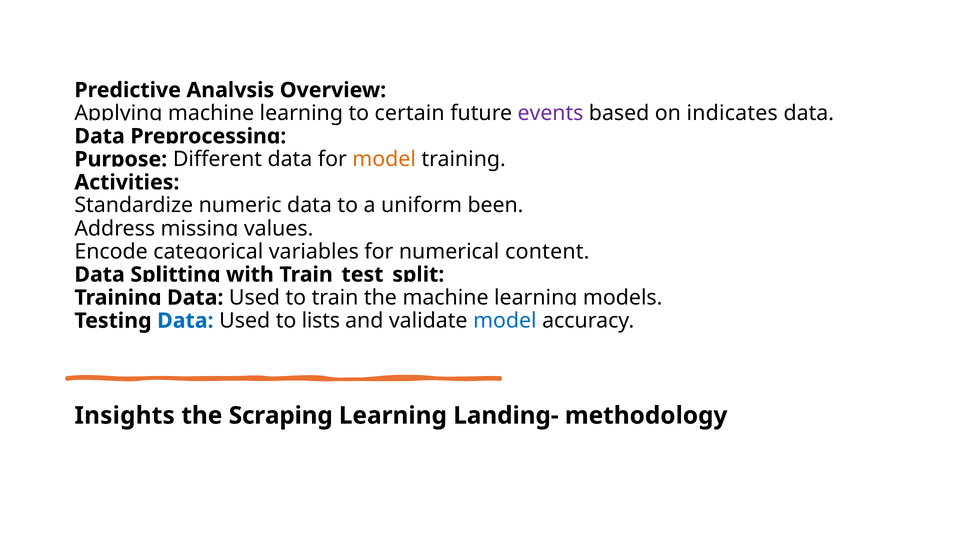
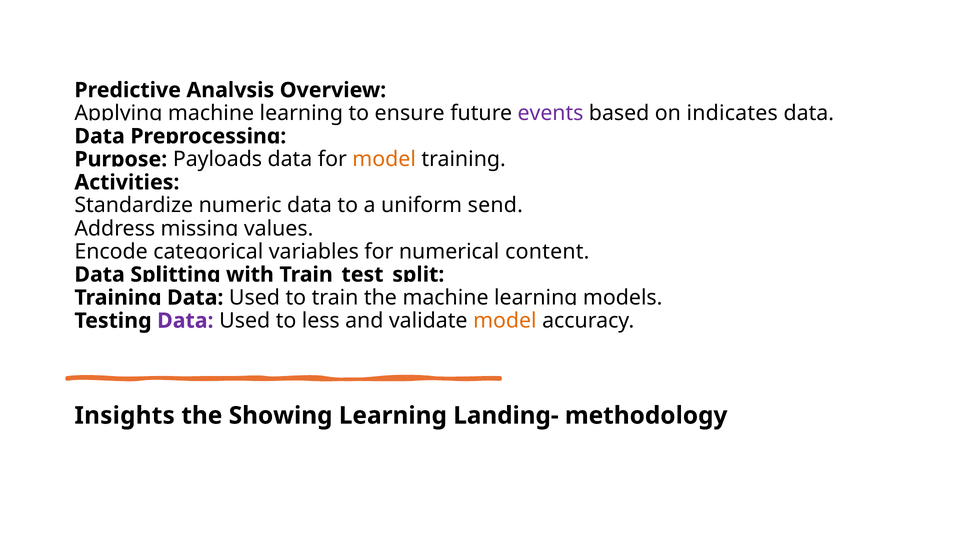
certain: certain -> ensure
Different: Different -> Payloads
been: been -> send
Data at (185, 321) colour: blue -> purple
lists: lists -> less
model at (505, 321) colour: blue -> orange
Scraping: Scraping -> Showing
